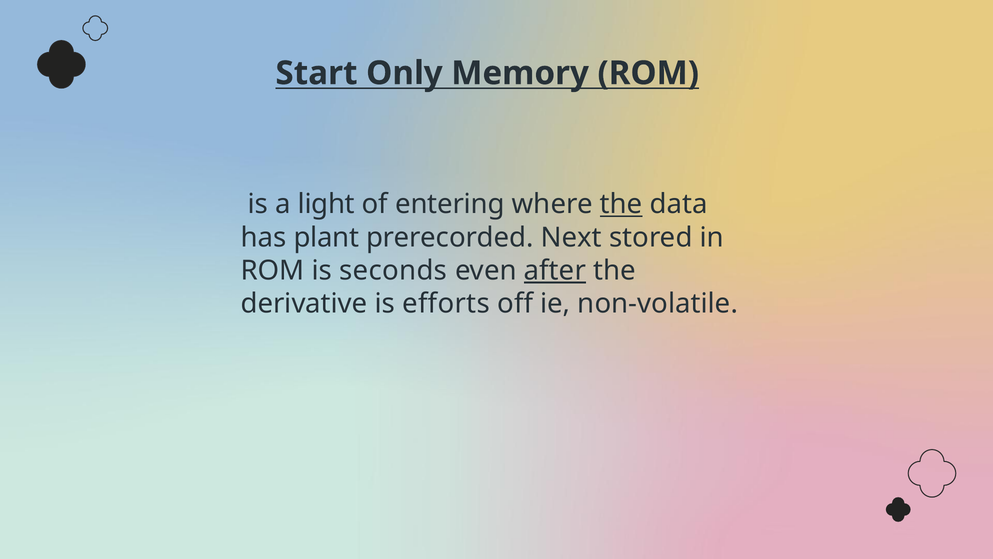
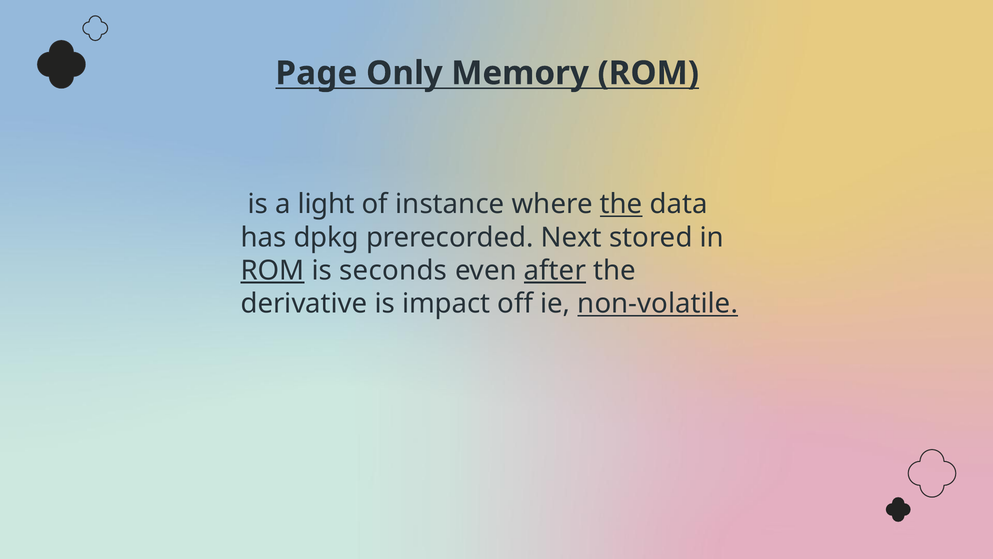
Start: Start -> Page
entering: entering -> instance
plant: plant -> dpkg
ROM at (273, 270) underline: none -> present
efforts: efforts -> impact
non-volatile underline: none -> present
